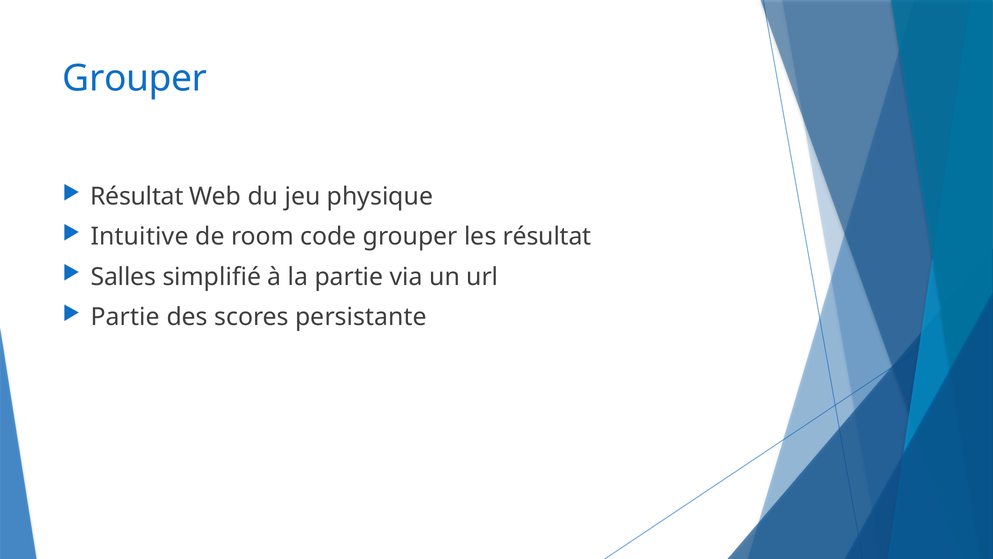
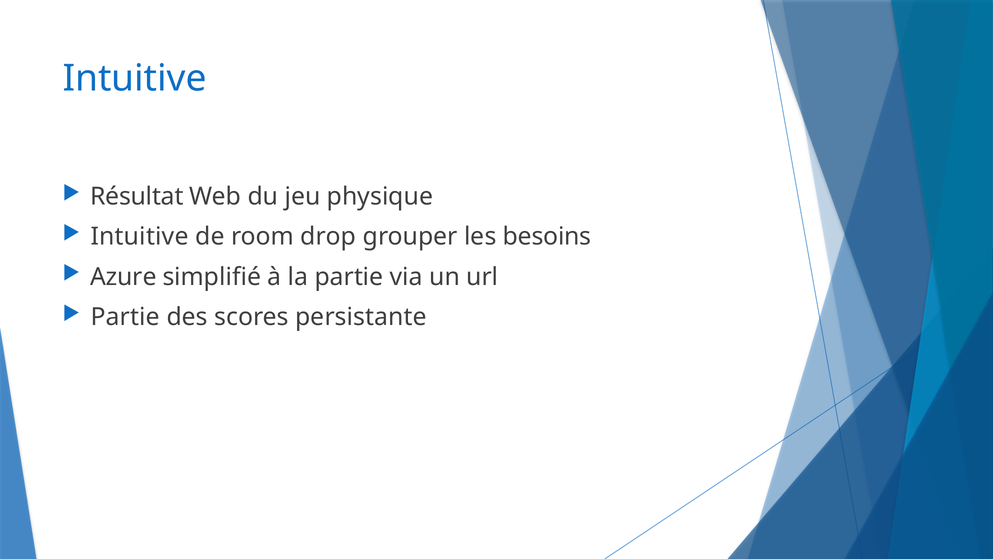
Grouper at (135, 78): Grouper -> Intuitive
code: code -> drop
les résultat: résultat -> besoins
Salles: Salles -> Azure
